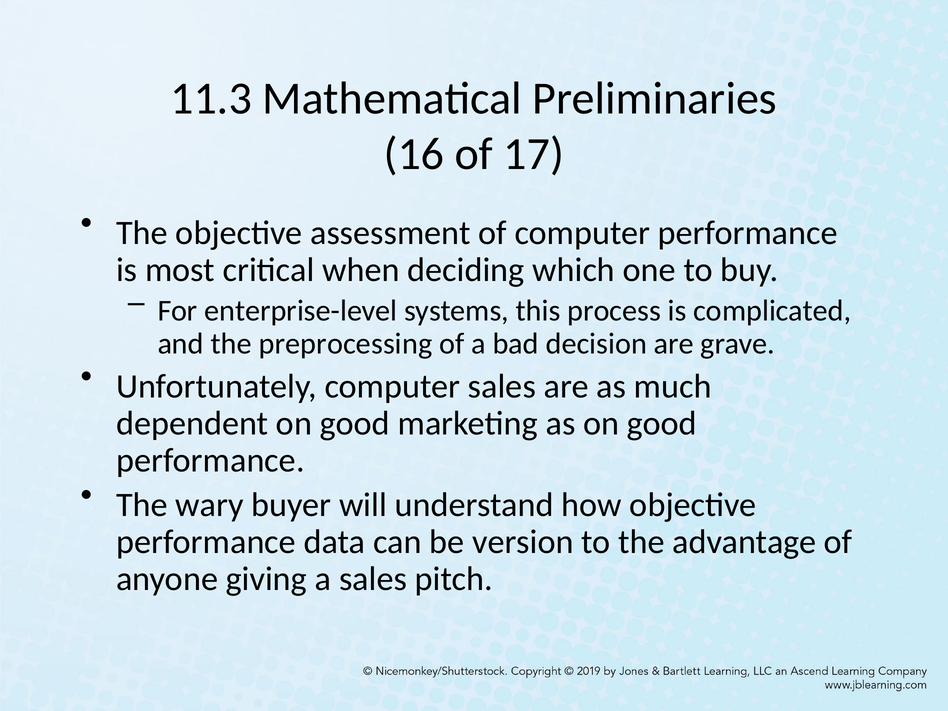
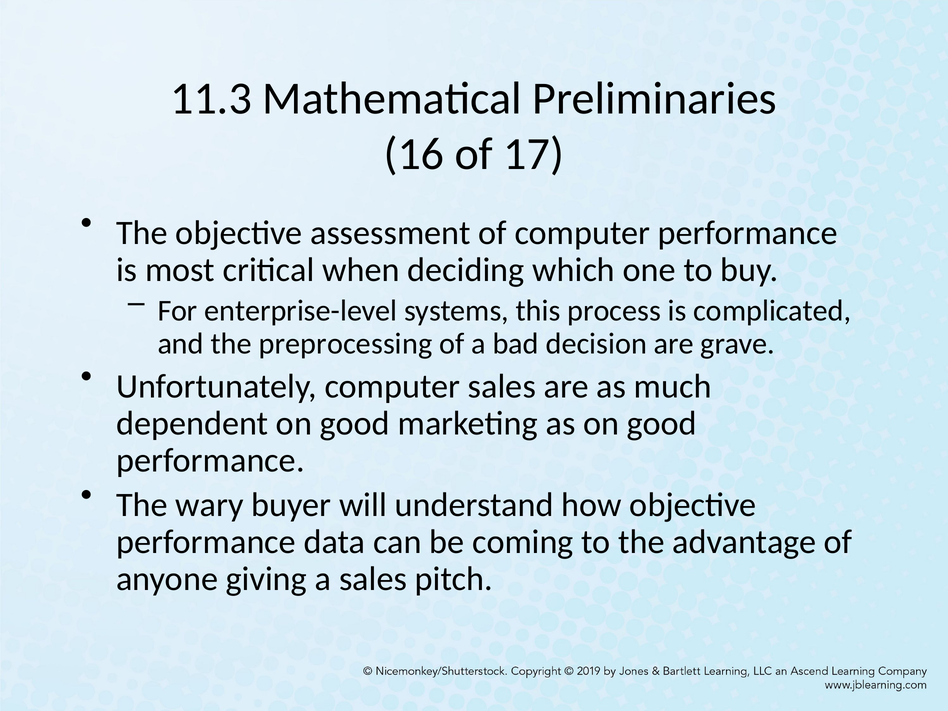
version: version -> coming
